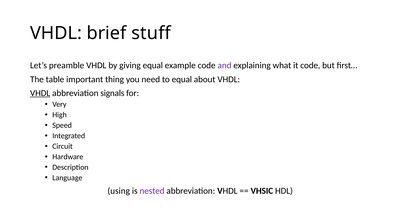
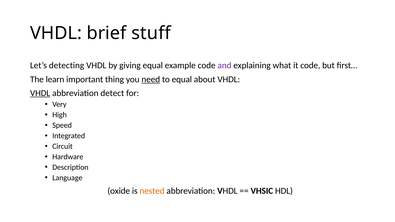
preamble: preamble -> detecting
table: table -> learn
need underline: none -> present
signals: signals -> detect
using: using -> oxide
nested colour: purple -> orange
